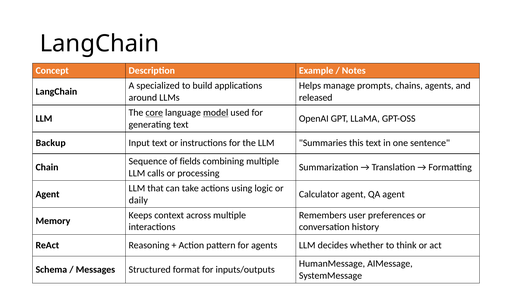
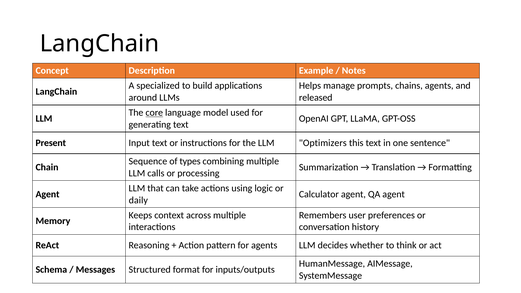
model underline: present -> none
Backup: Backup -> Present
Summaries: Summaries -> Optimizers
fields: fields -> types
